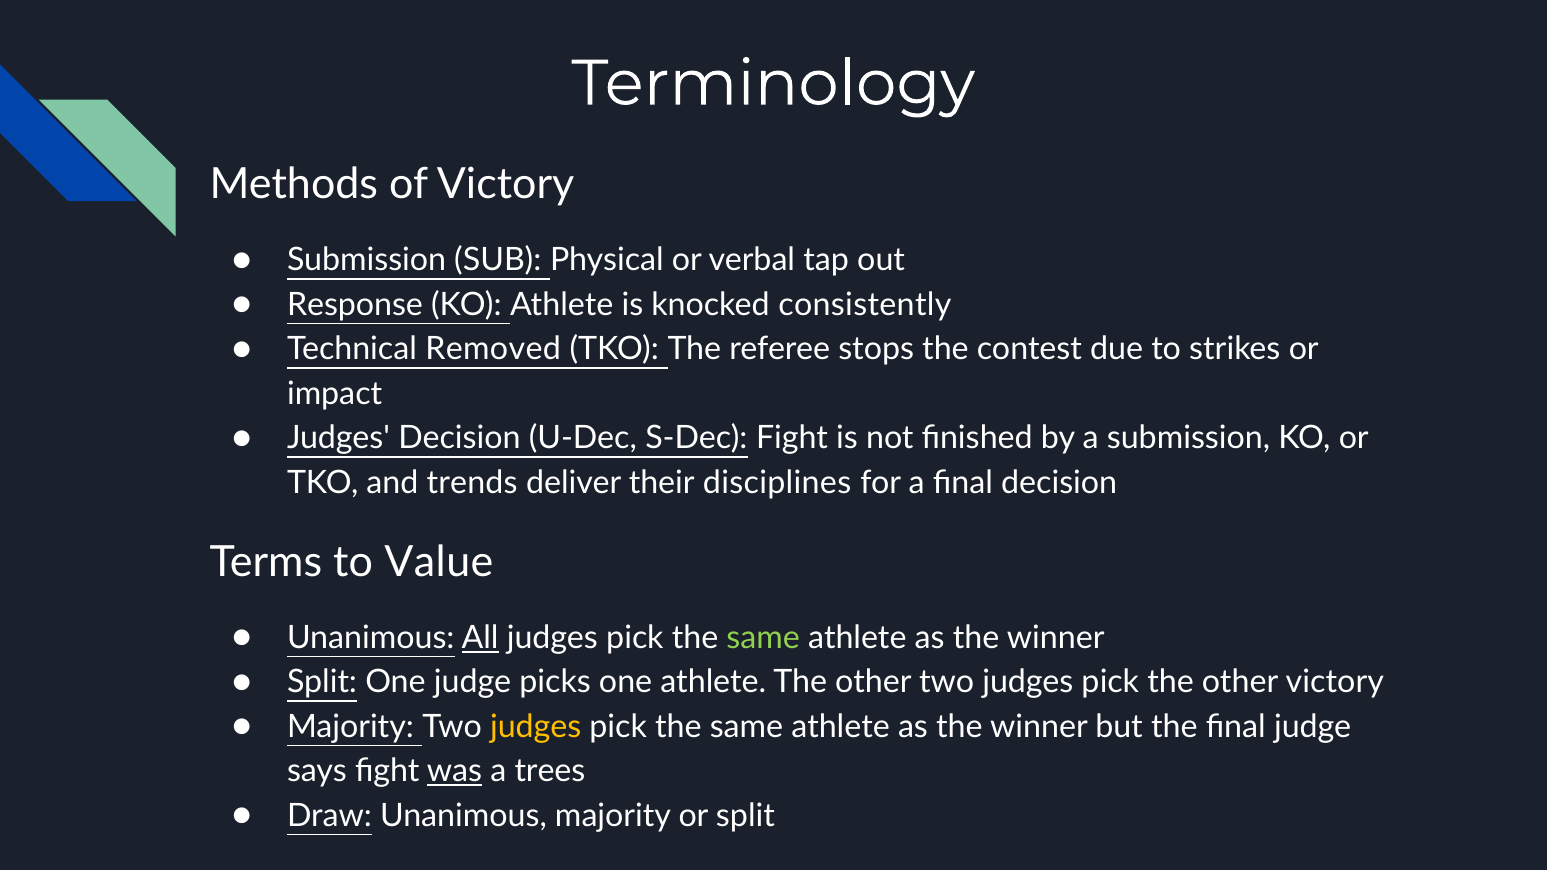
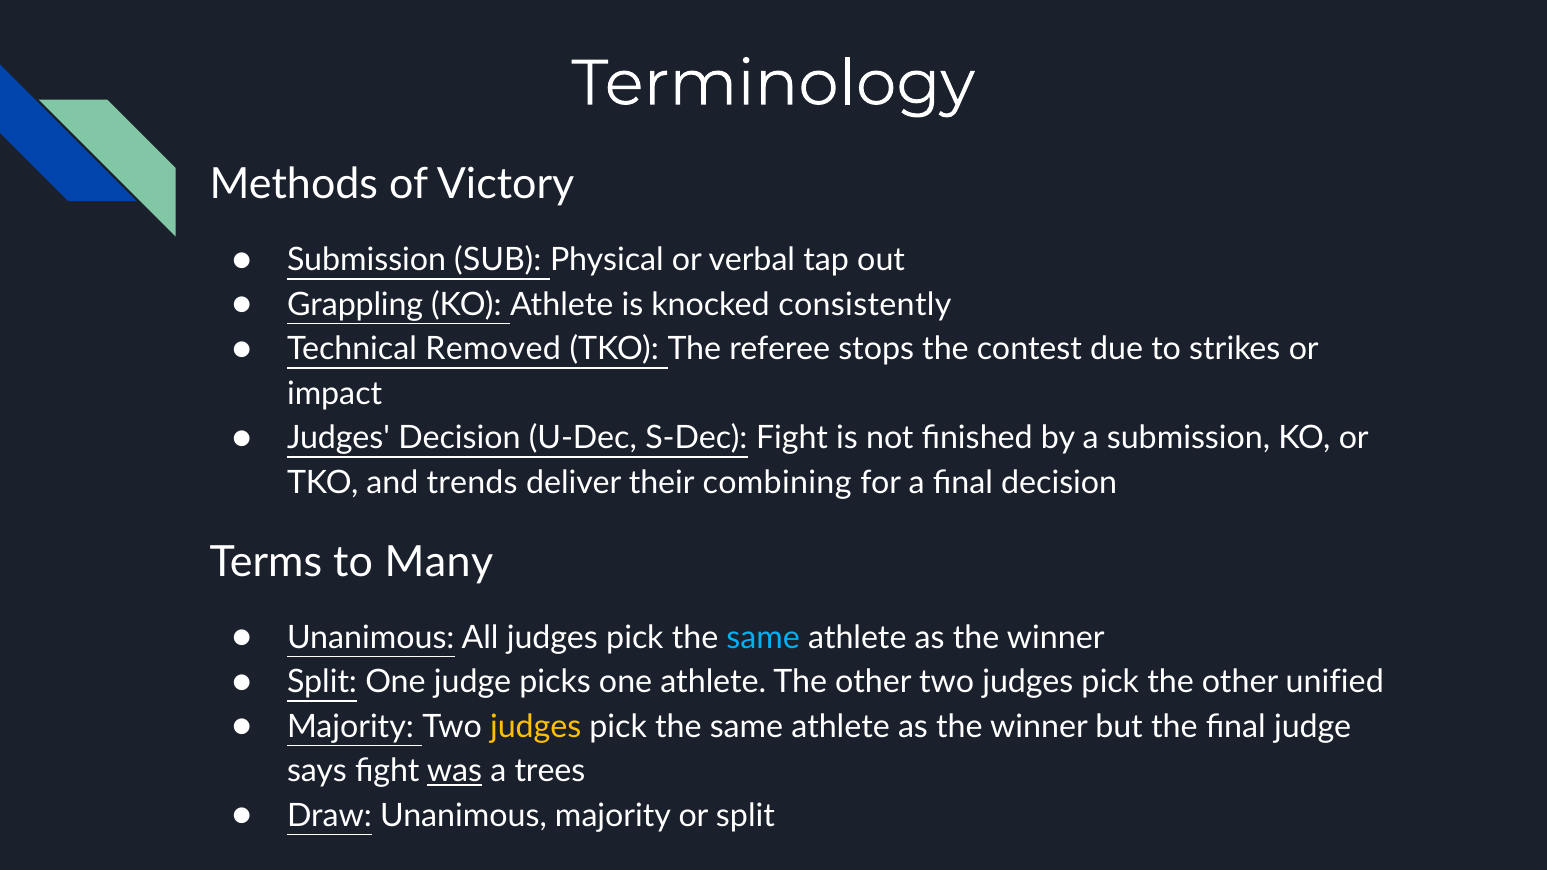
Response: Response -> Grappling
disciplines: disciplines -> combining
Value: Value -> Many
All underline: present -> none
same at (763, 638) colour: light green -> light blue
other victory: victory -> unified
